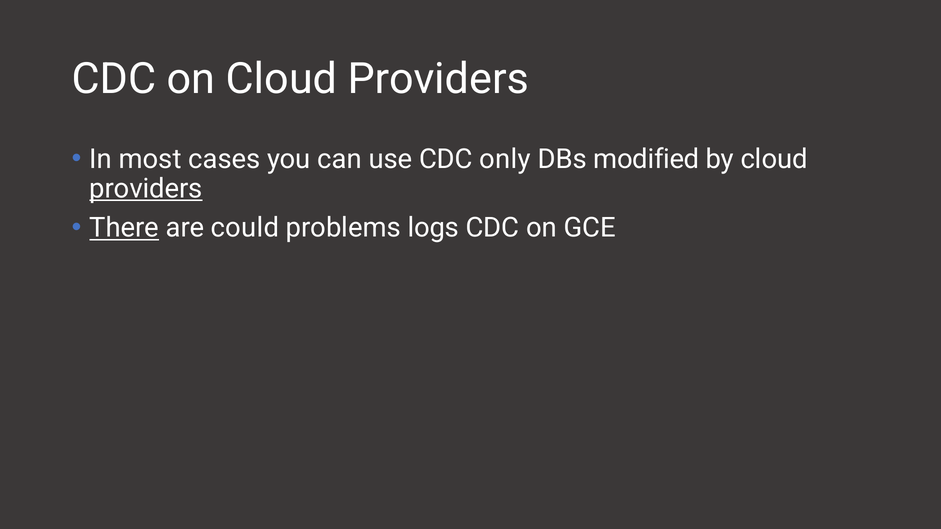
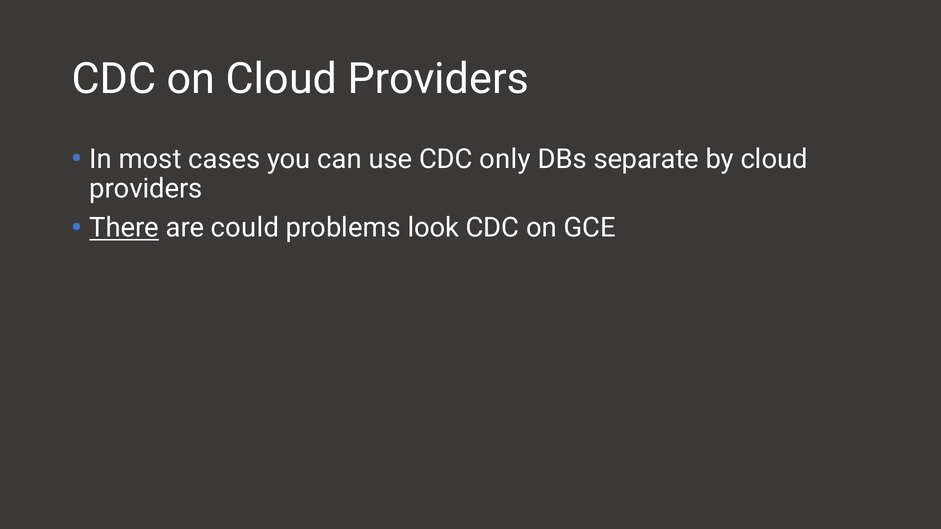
modified: modified -> separate
providers at (146, 189) underline: present -> none
logs: logs -> look
